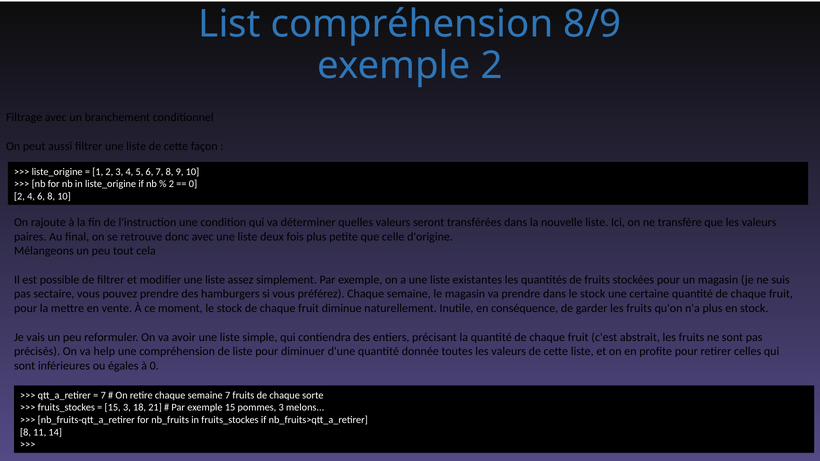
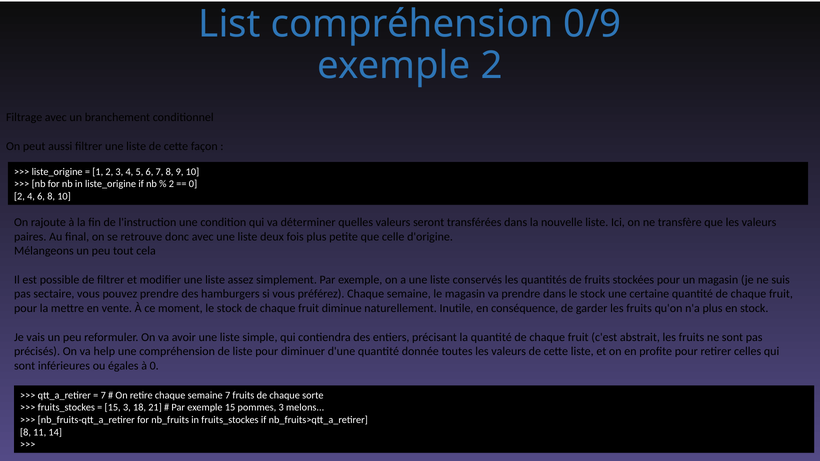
8/9: 8/9 -> 0/9
existantes: existantes -> conservés
